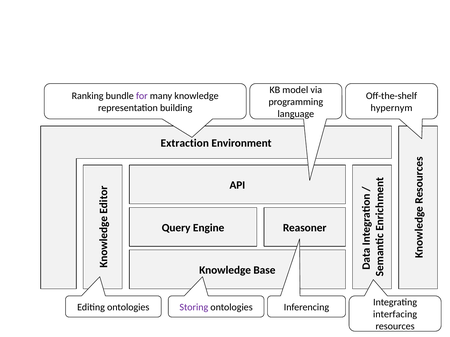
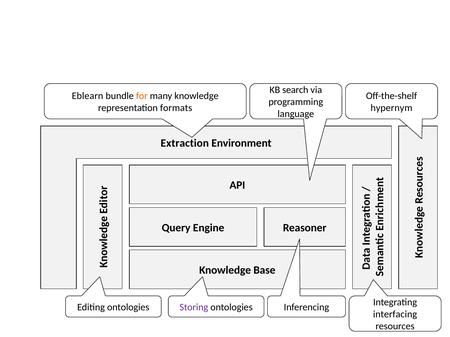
model: model -> search
Ranking: Ranking -> Eblearn
for colour: purple -> orange
building: building -> formats
